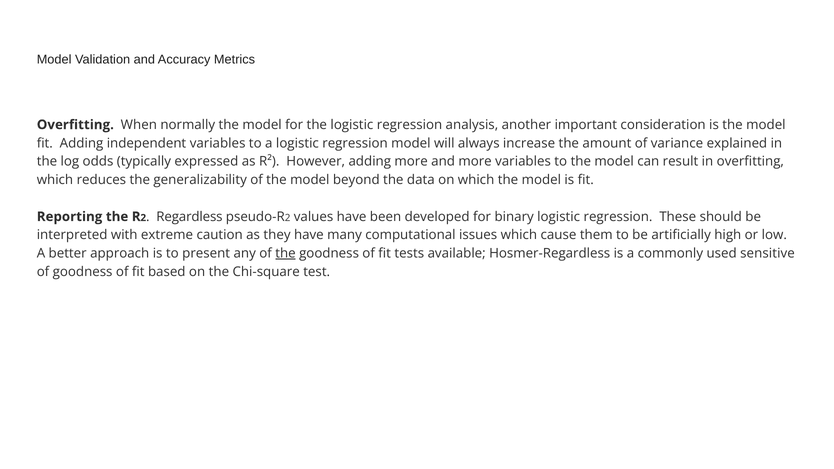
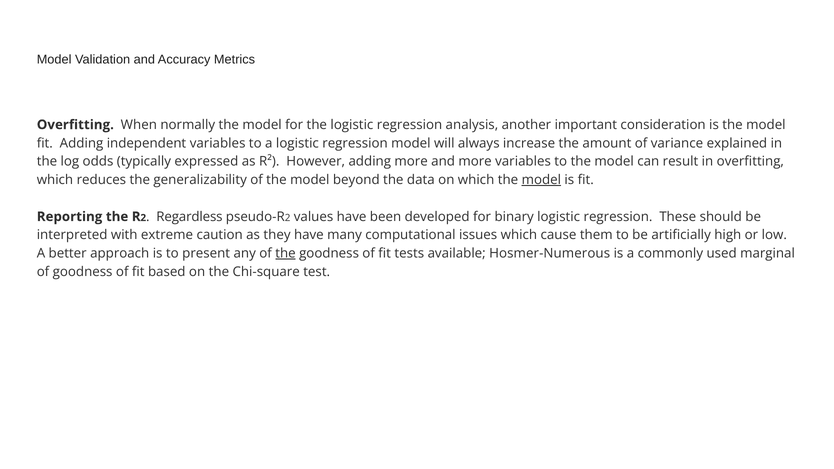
model at (541, 180) underline: none -> present
Hosmer-Regardless: Hosmer-Regardless -> Hosmer-Numerous
sensitive: sensitive -> marginal
